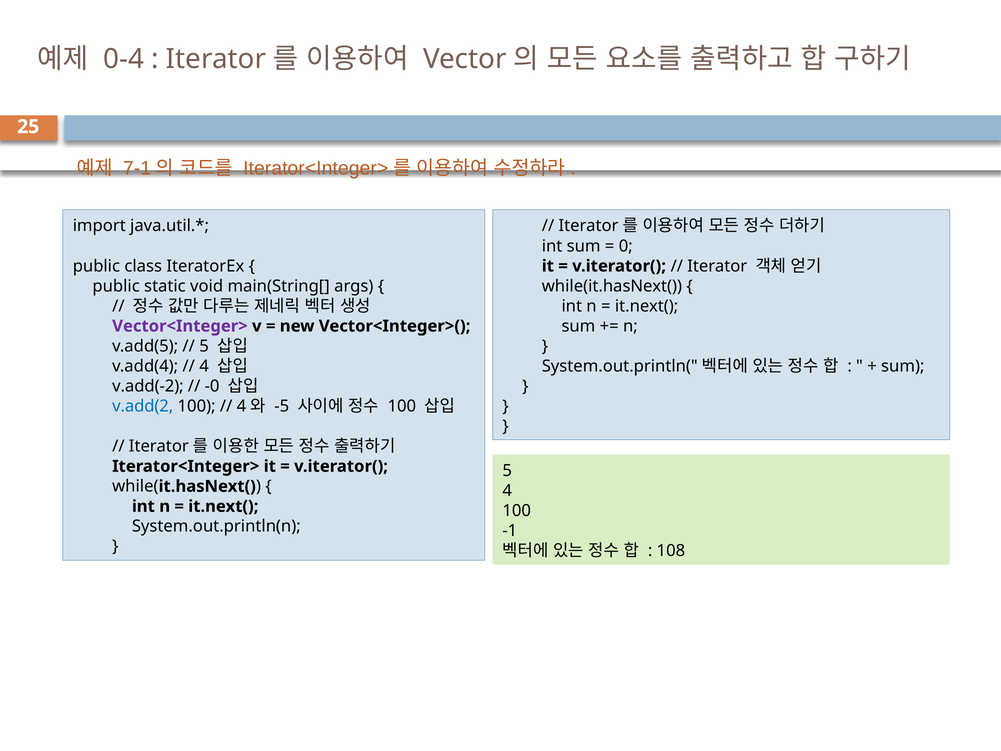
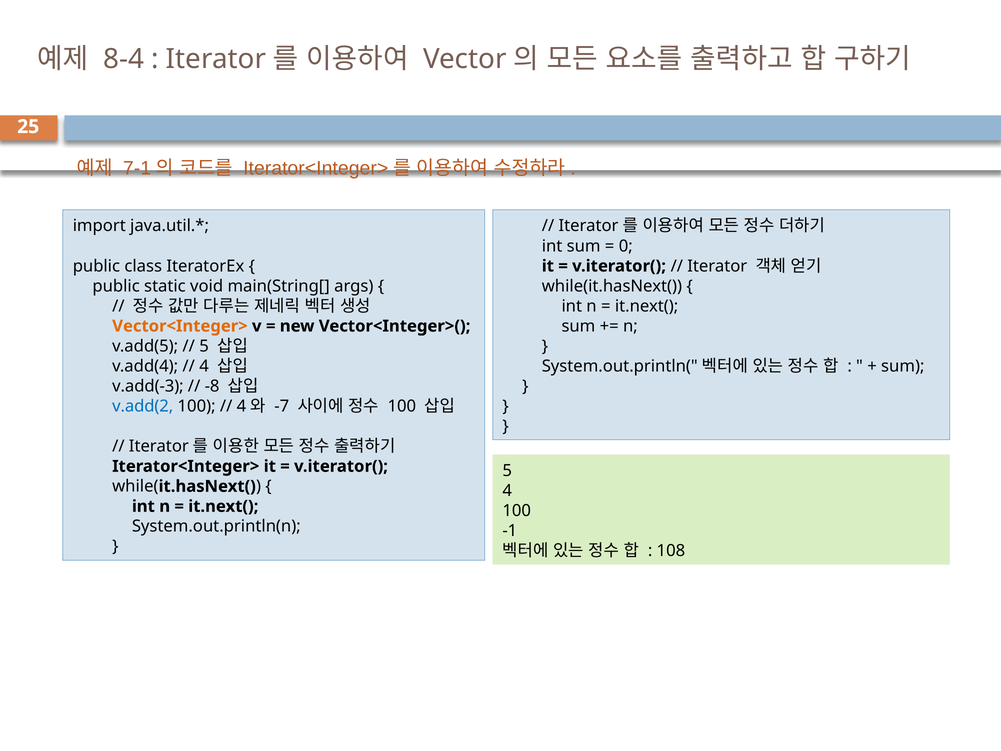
0-4: 0-4 -> 8-4
Vector<Integer> colour: purple -> orange
v.add(-2: v.add(-2 -> v.add(-3
-0: -0 -> -8
-5: -5 -> -7
